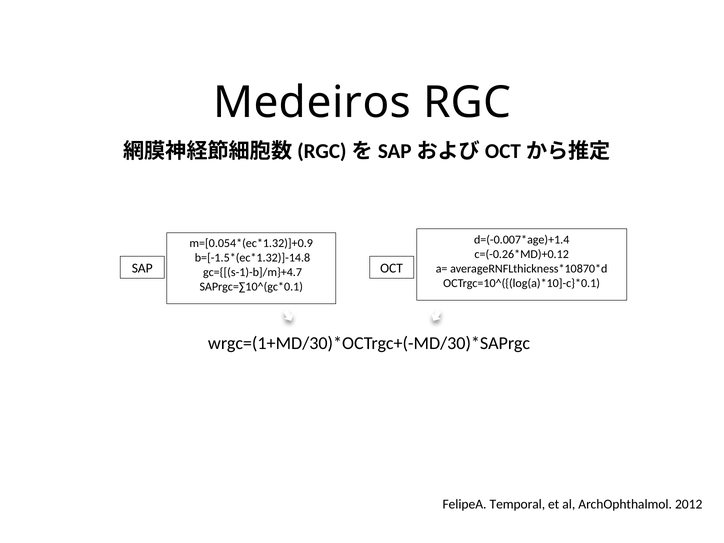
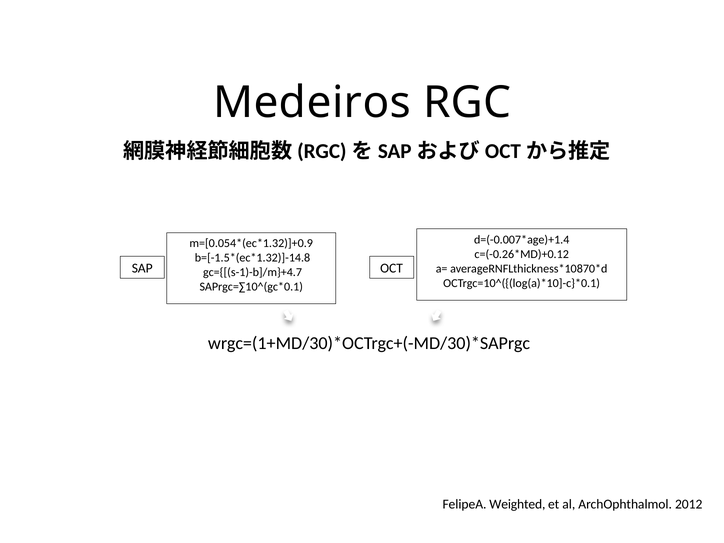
Temporal: Temporal -> Weighted
